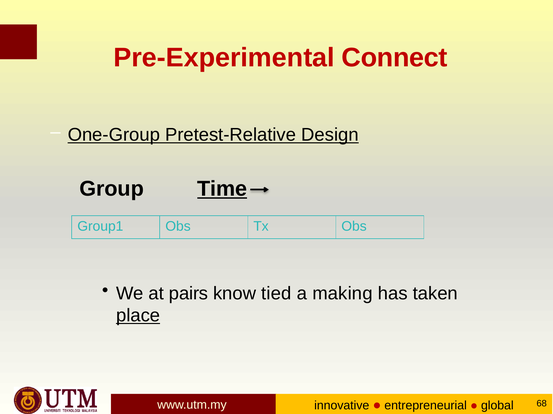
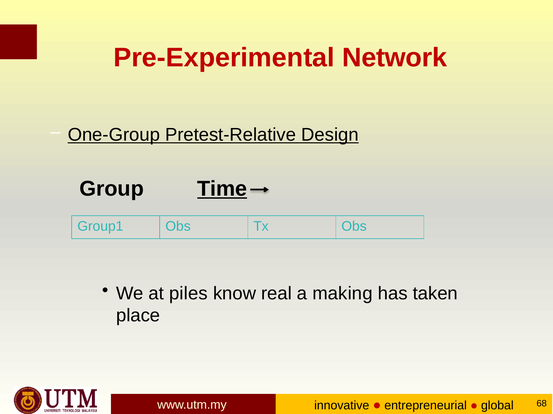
Connect: Connect -> Network
pairs: pairs -> piles
tied: tied -> real
place underline: present -> none
